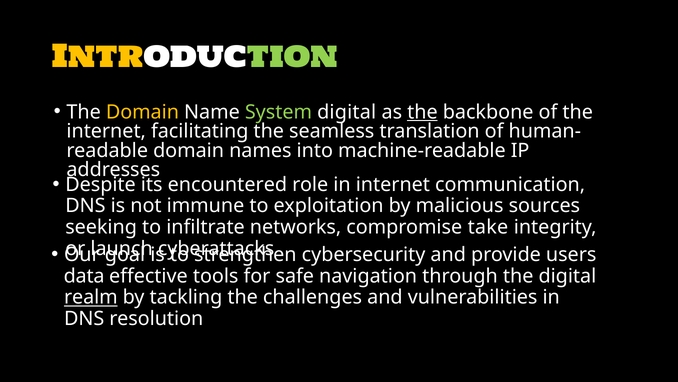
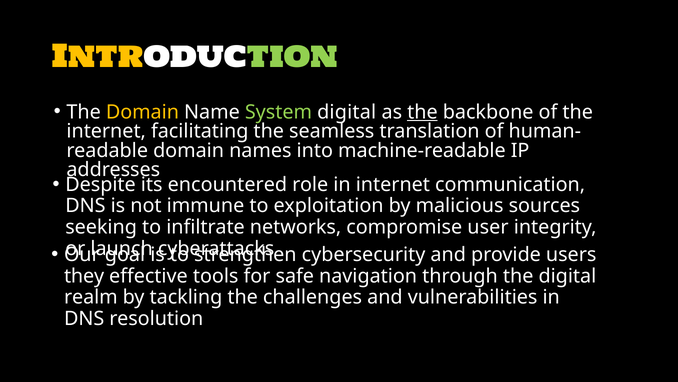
take: take -> user
data: data -> they
realm underline: present -> none
